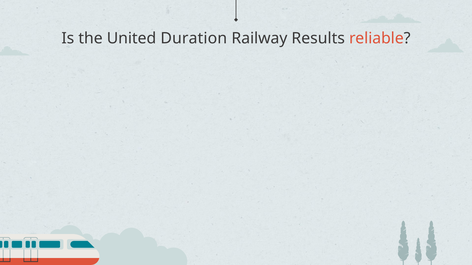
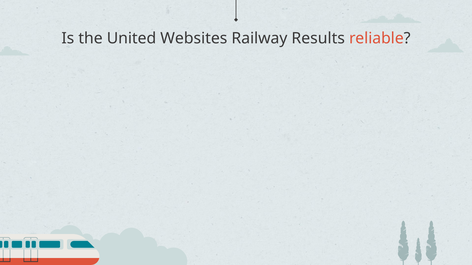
Duration: Duration -> Websites
